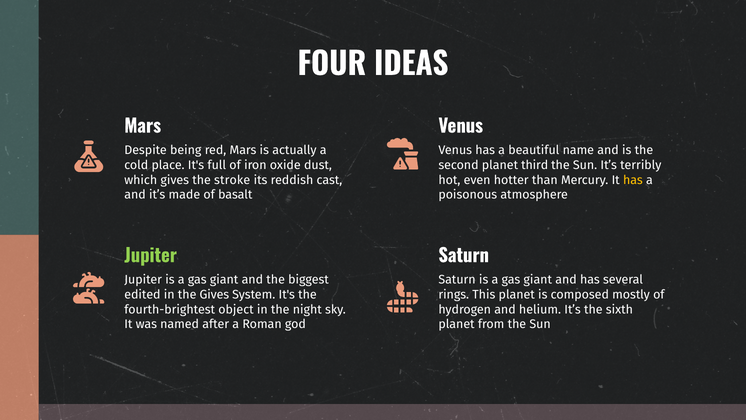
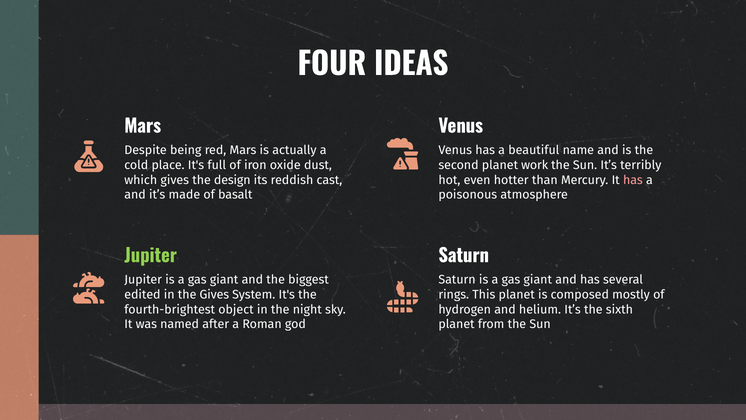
third: third -> work
stroke: stroke -> design
has at (633, 180) colour: yellow -> pink
